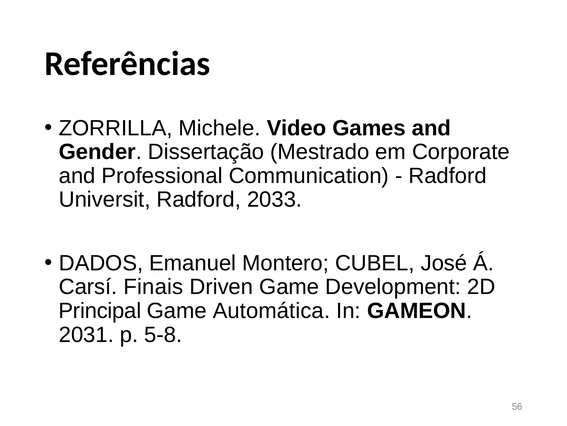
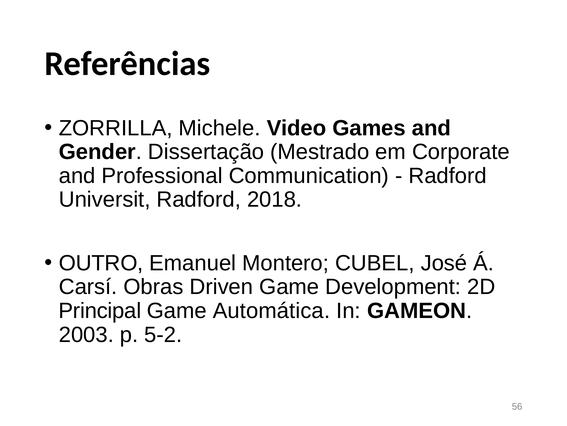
2033: 2033 -> 2018
DADOS: DADOS -> OUTRO
Finais: Finais -> Obras
2031: 2031 -> 2003
5-8: 5-8 -> 5-2
